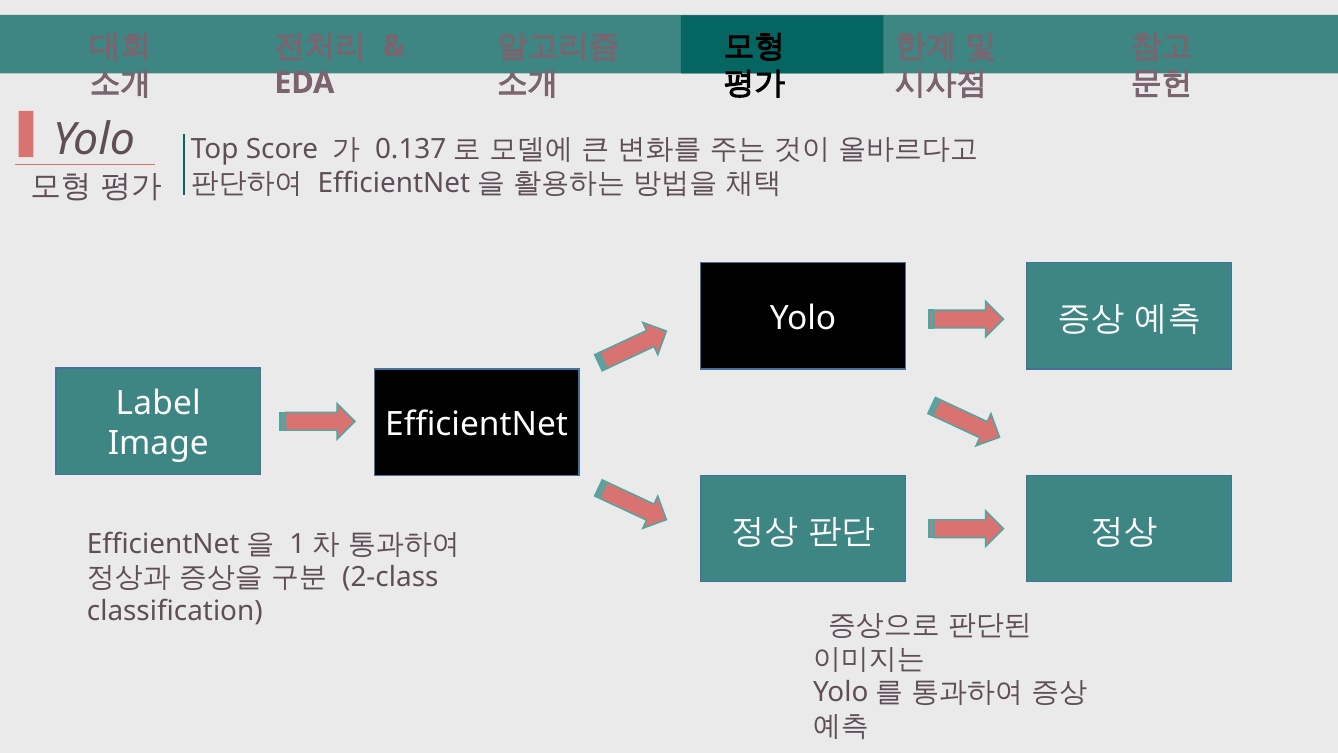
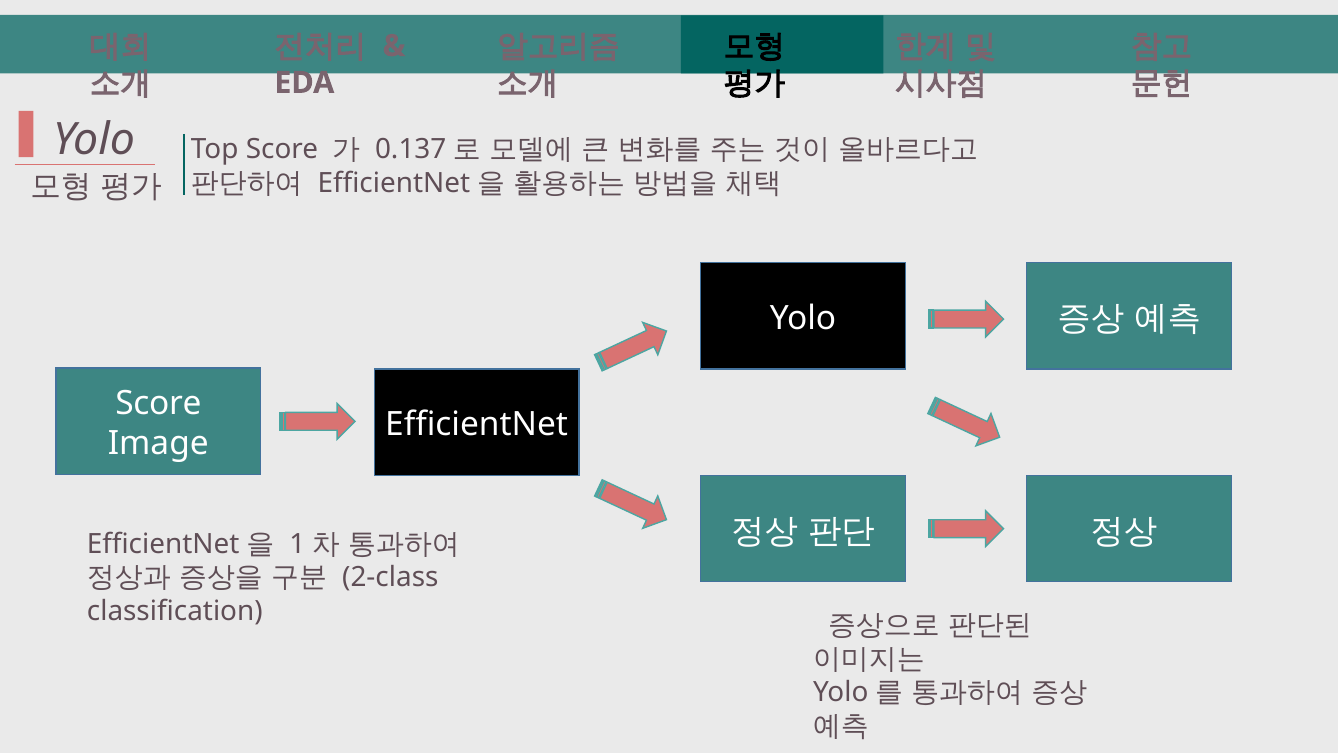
Label at (158, 403): Label -> Score
